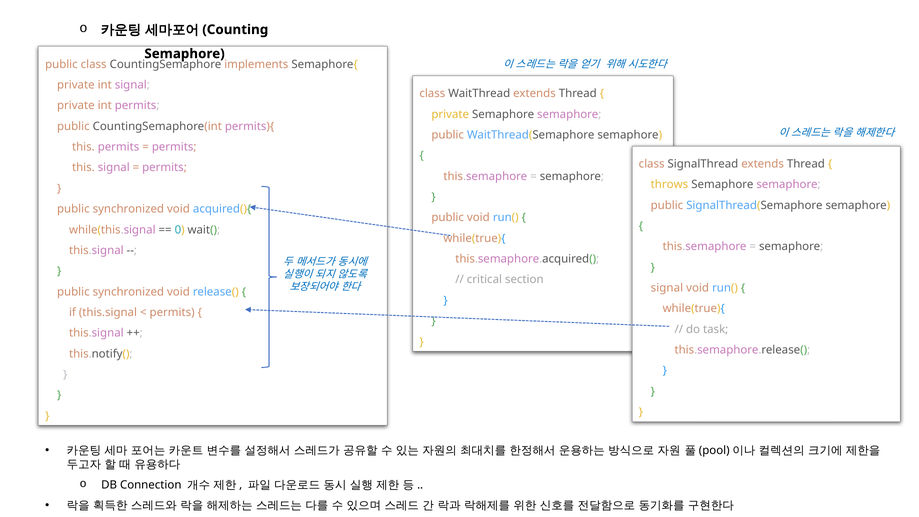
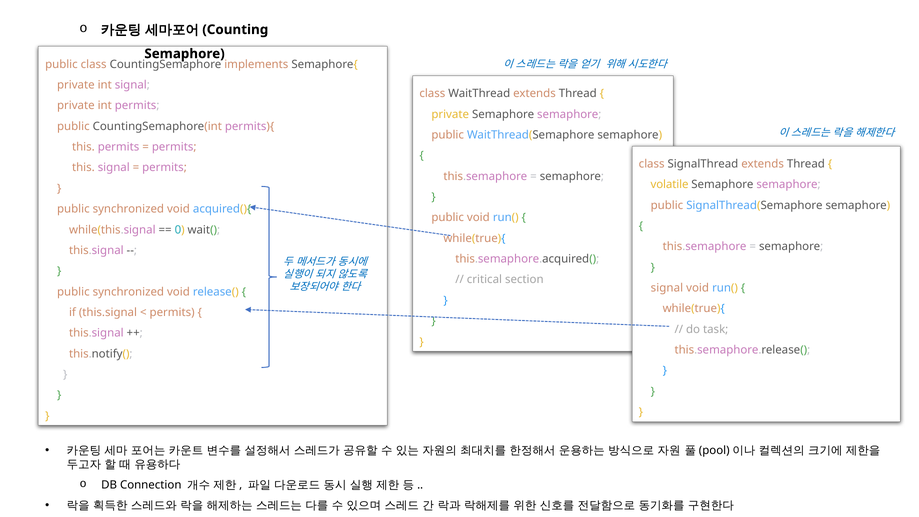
throws: throws -> volatile
